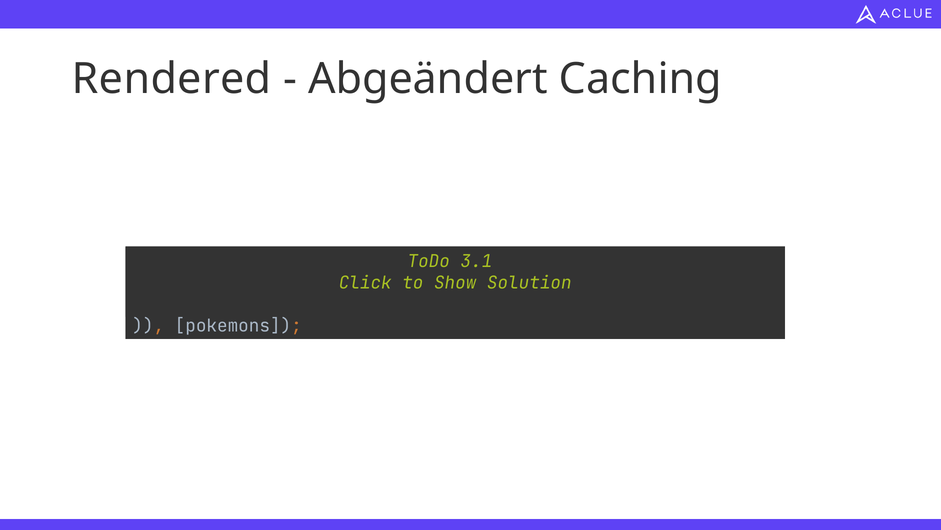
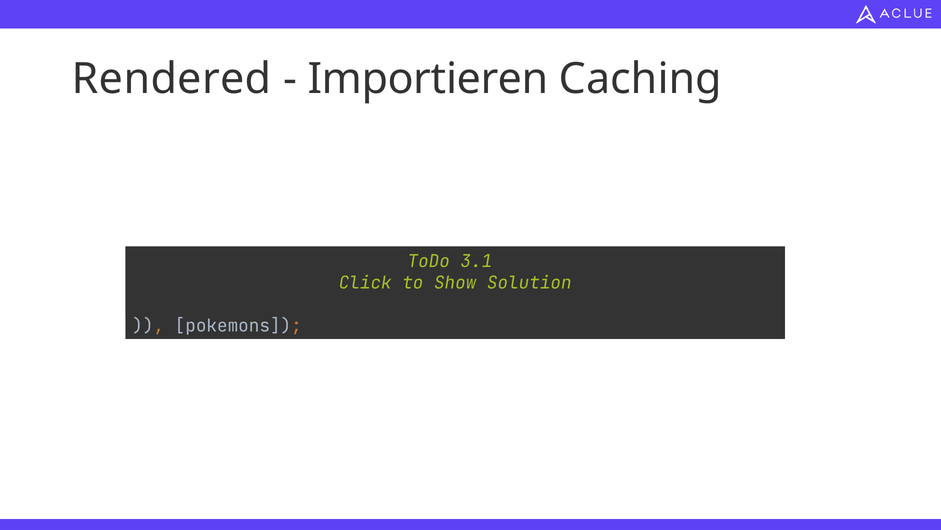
Abgeändert: Abgeändert -> Importieren
